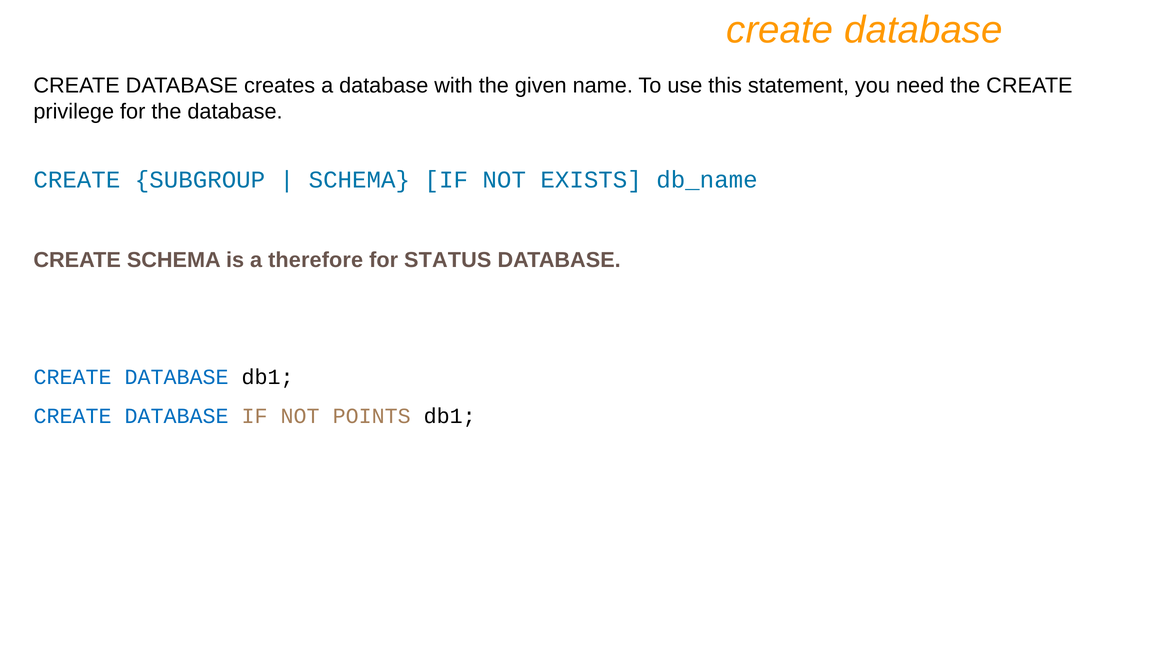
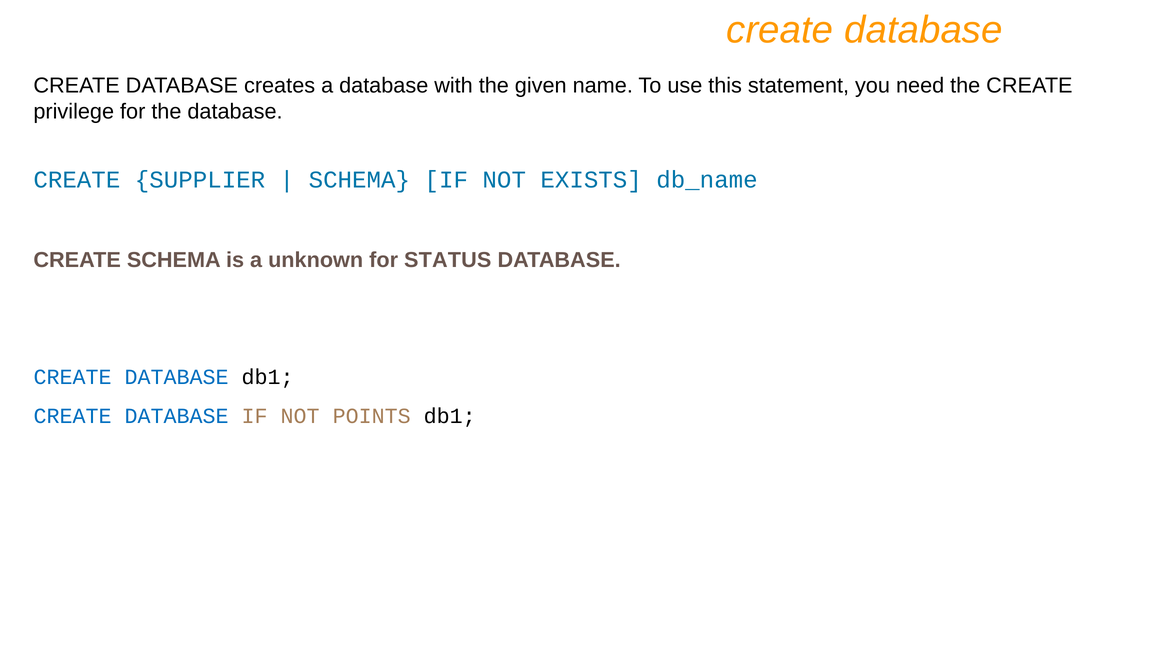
SUBGROUP: SUBGROUP -> SUPPLIER
therefore: therefore -> unknown
